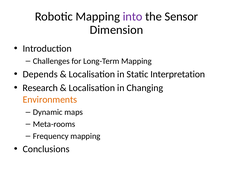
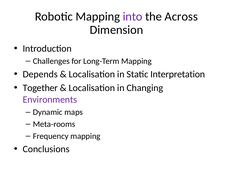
Sensor: Sensor -> Across
Research: Research -> Together
Environments colour: orange -> purple
